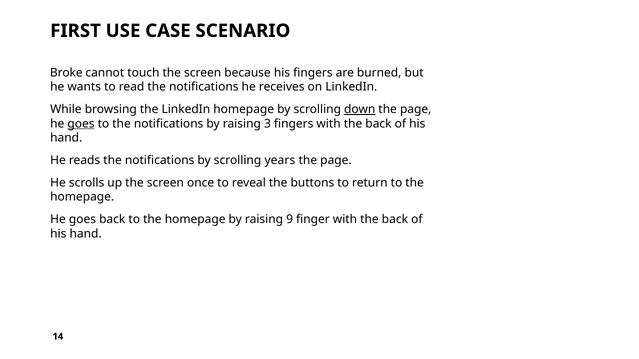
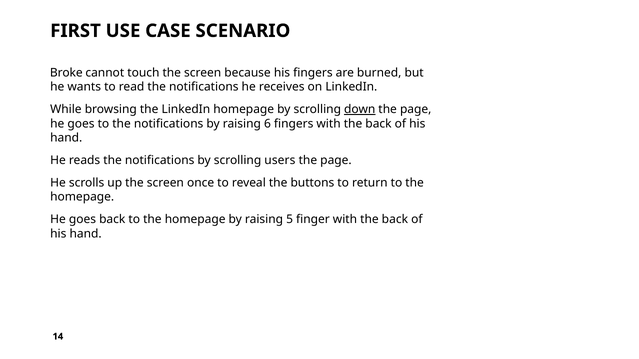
goes at (81, 124) underline: present -> none
3: 3 -> 6
years: years -> users
9: 9 -> 5
